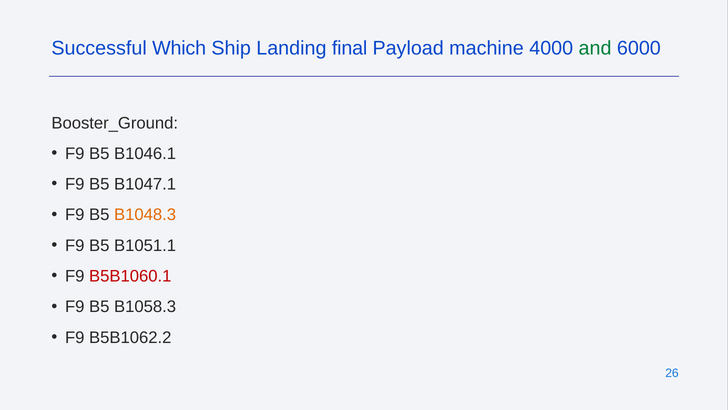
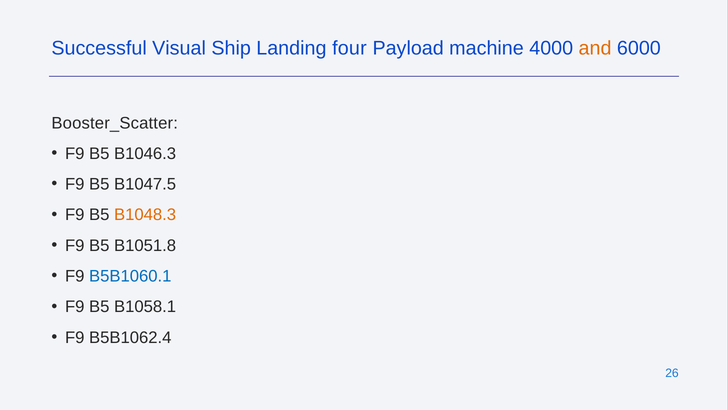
Which: Which -> Visual
final: final -> four
and colour: green -> orange
Booster_Ground: Booster_Ground -> Booster_Scatter
B1046.1: B1046.1 -> B1046.3
B1047.1: B1047.1 -> B1047.5
B1051.1: B1051.1 -> B1051.8
B5B1060.1 colour: red -> blue
B1058.3: B1058.3 -> B1058.1
B5B1062.2: B5B1062.2 -> B5B1062.4
